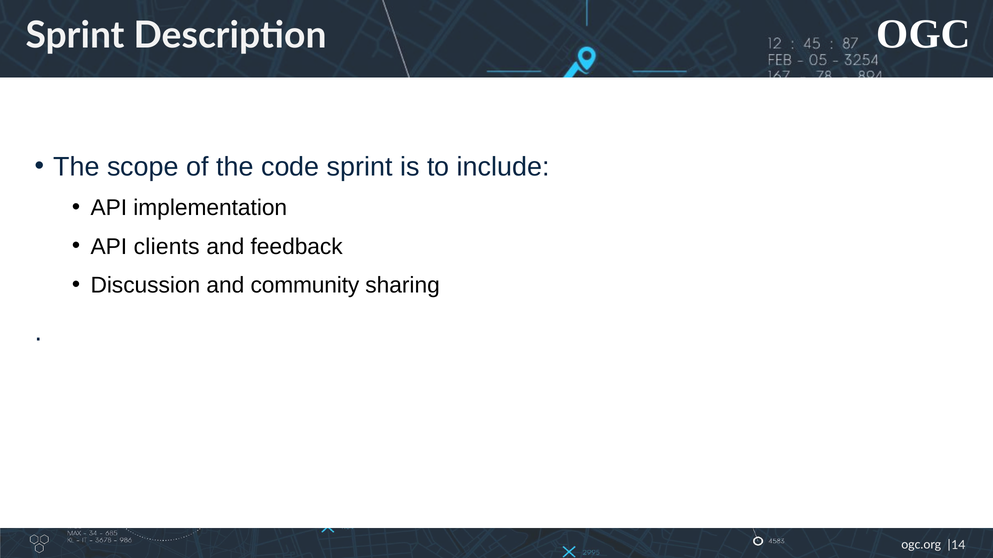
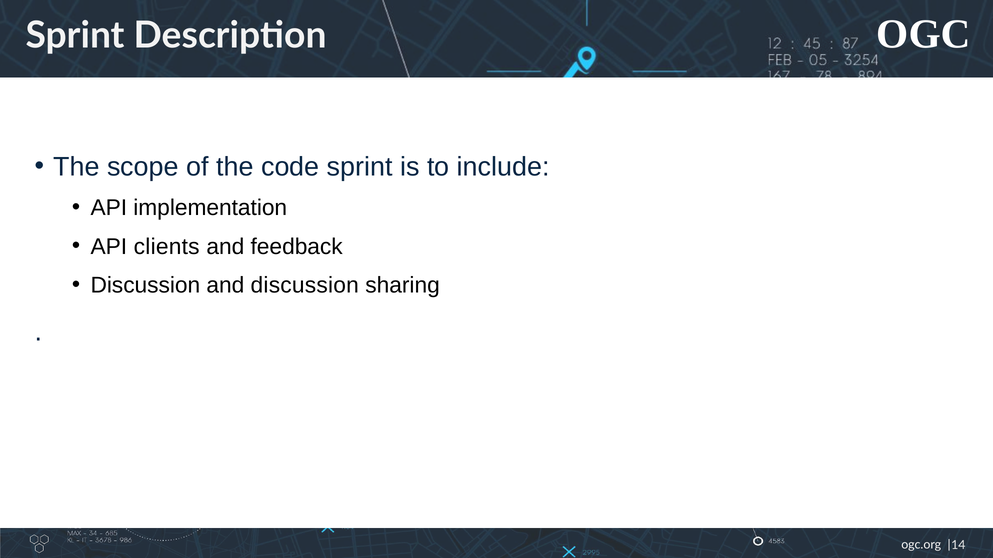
and community: community -> discussion
